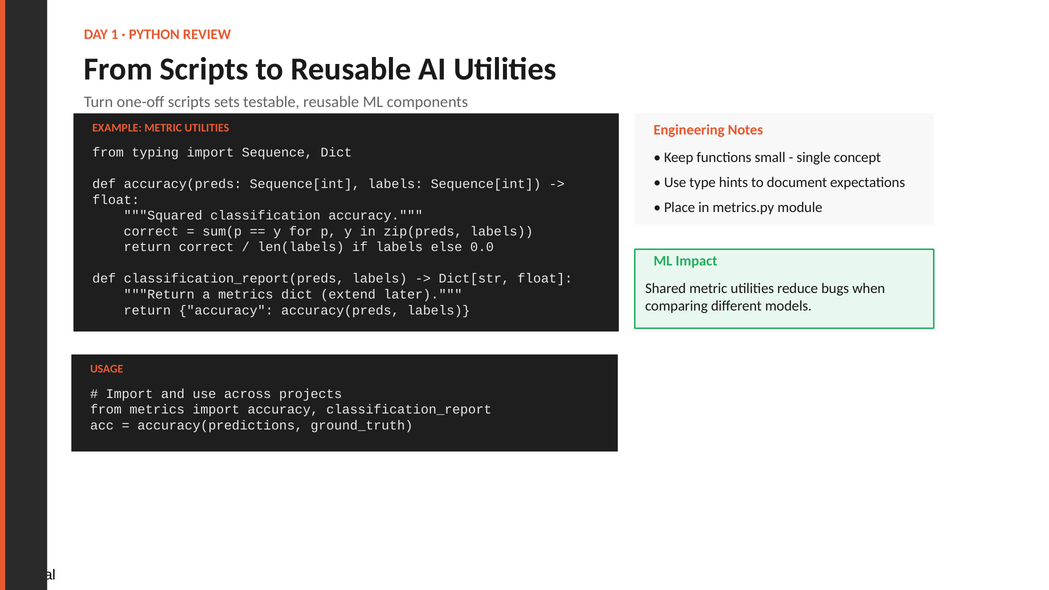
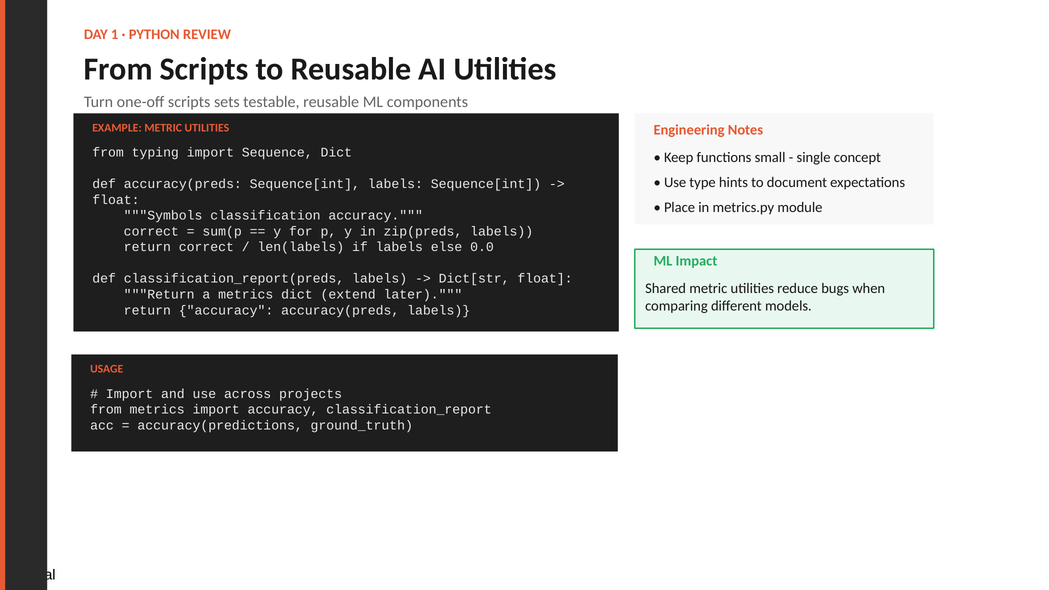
Squared: Squared -> Symbols
